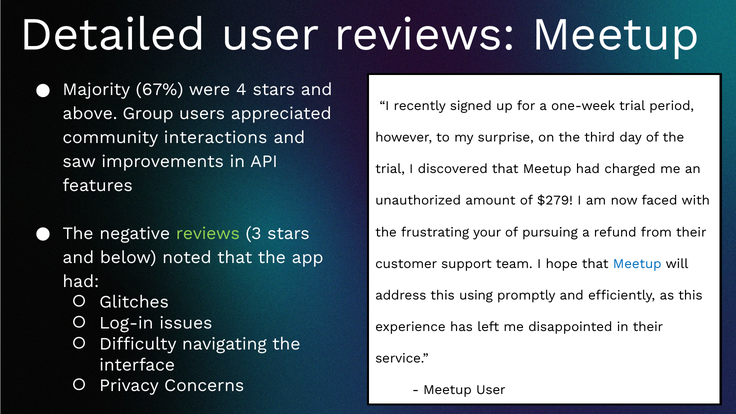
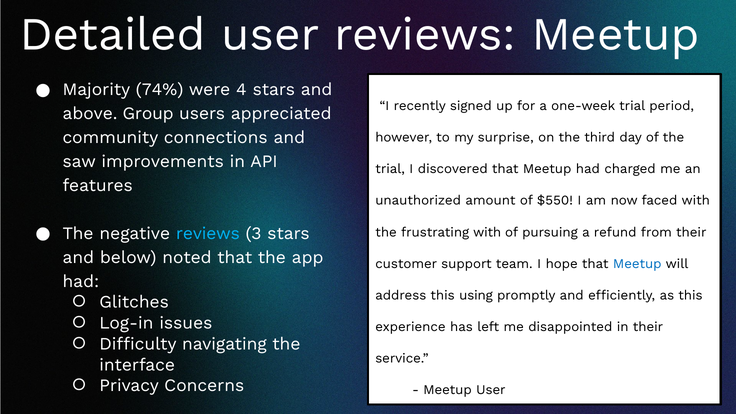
67%: 67% -> 74%
interactions: interactions -> connections
$279: $279 -> $550
reviews at (208, 233) colour: light green -> light blue
frustrating your: your -> with
